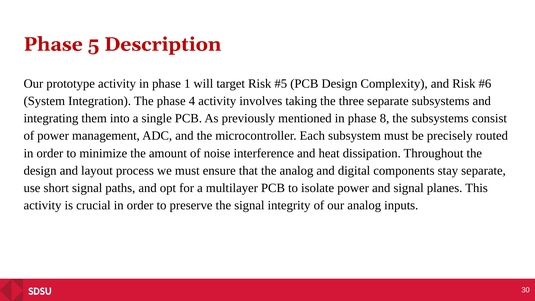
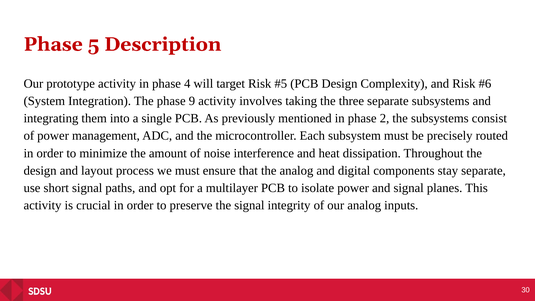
1: 1 -> 4
4: 4 -> 9
8: 8 -> 2
